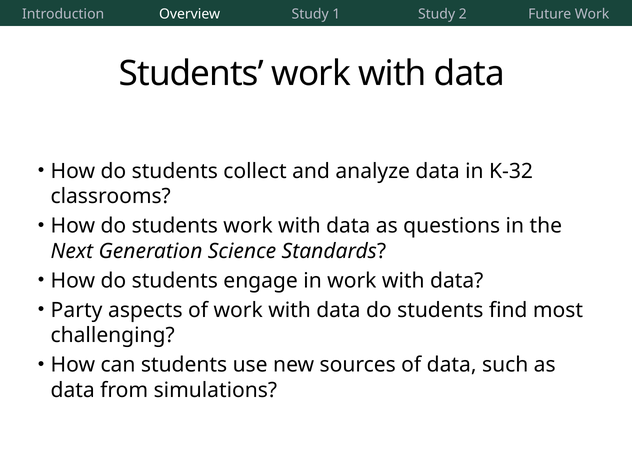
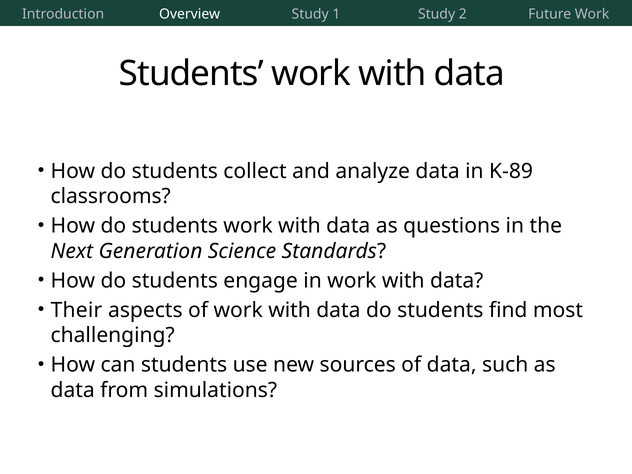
K-32: K-32 -> K-89
Party: Party -> Their
